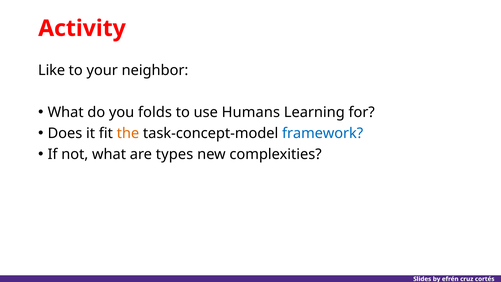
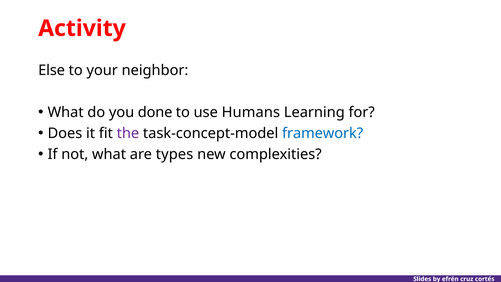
Like: Like -> Else
folds: folds -> done
the colour: orange -> purple
